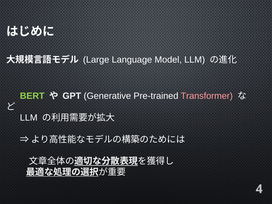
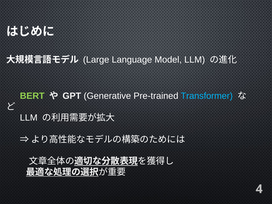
Transformer colour: pink -> light blue
